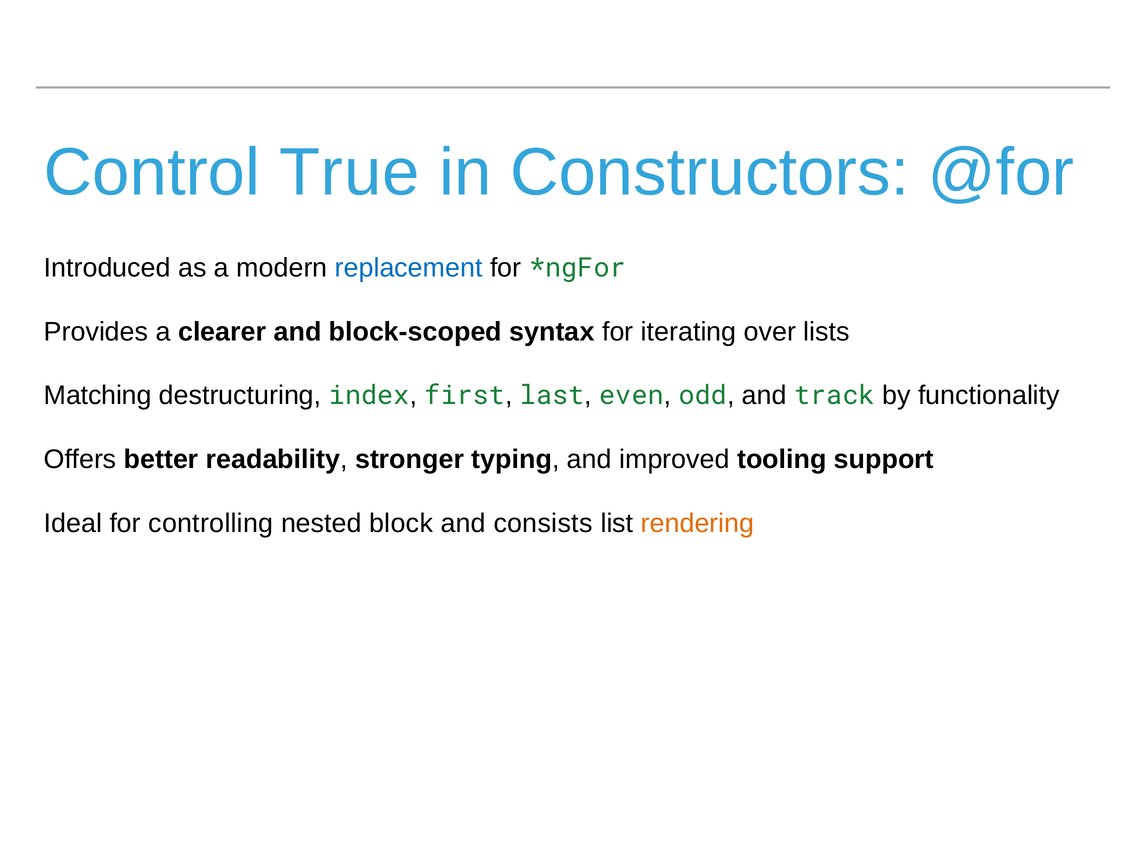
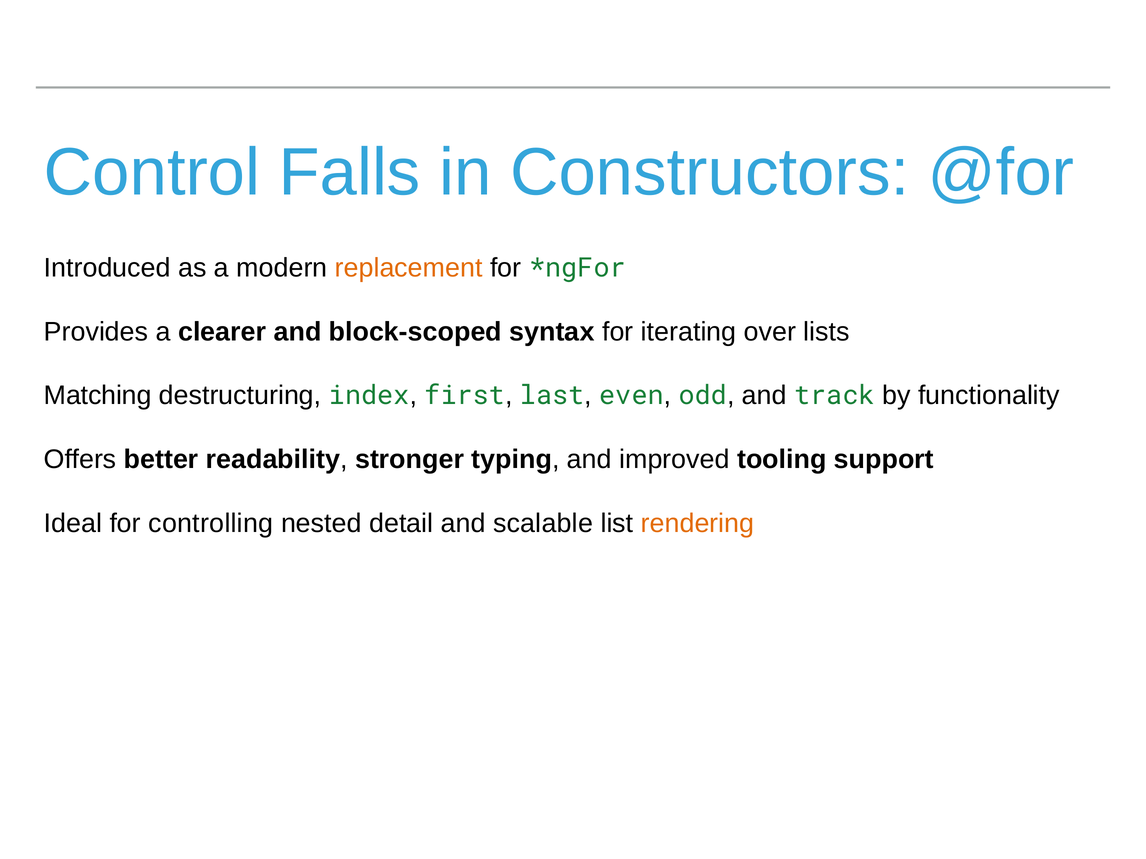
True: True -> Falls
replacement colour: blue -> orange
block: block -> detail
consists: consists -> scalable
